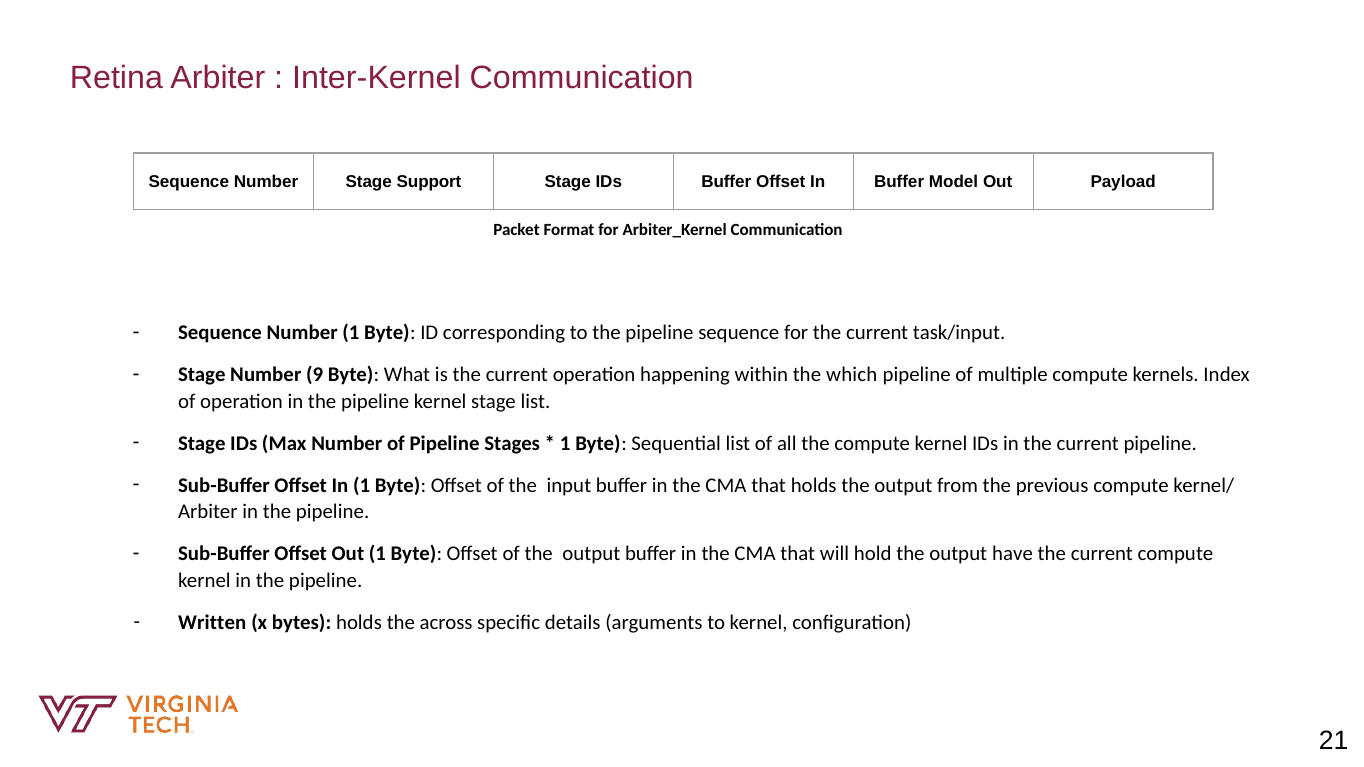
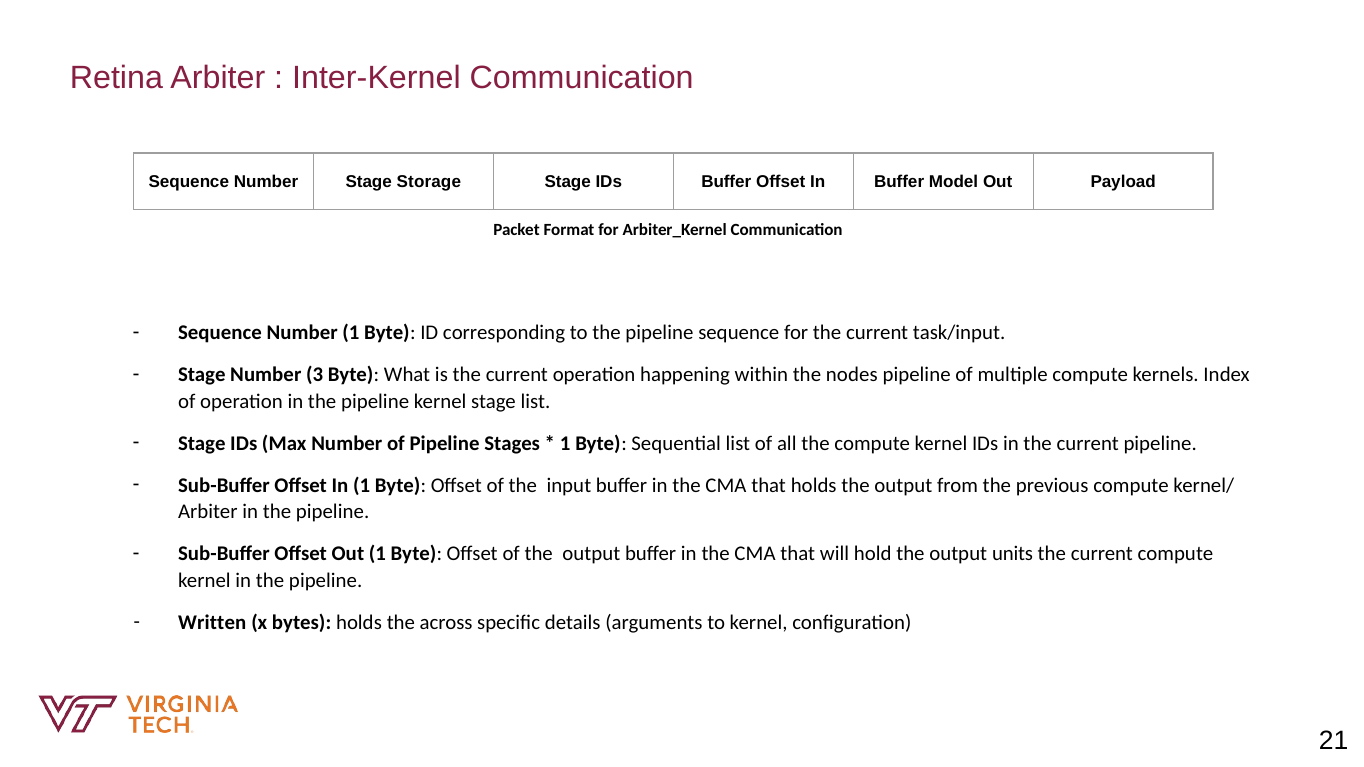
Support: Support -> Storage
9: 9 -> 3
which: which -> nodes
have: have -> units
